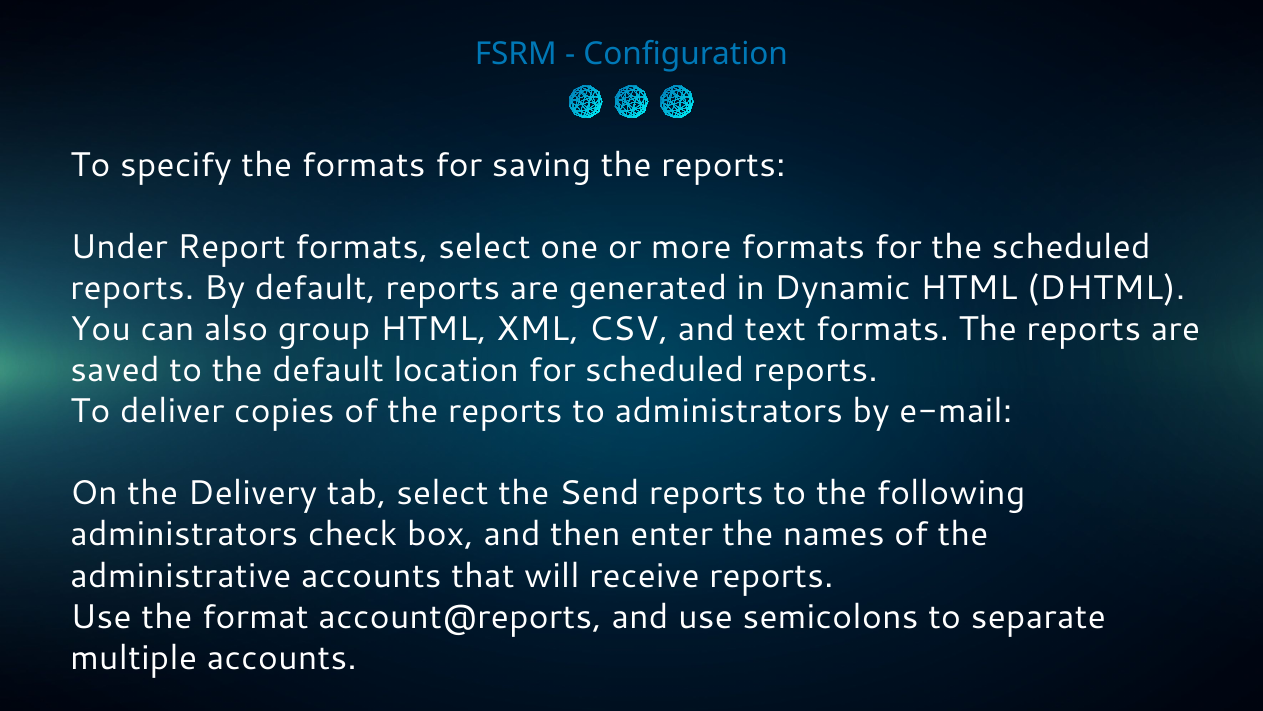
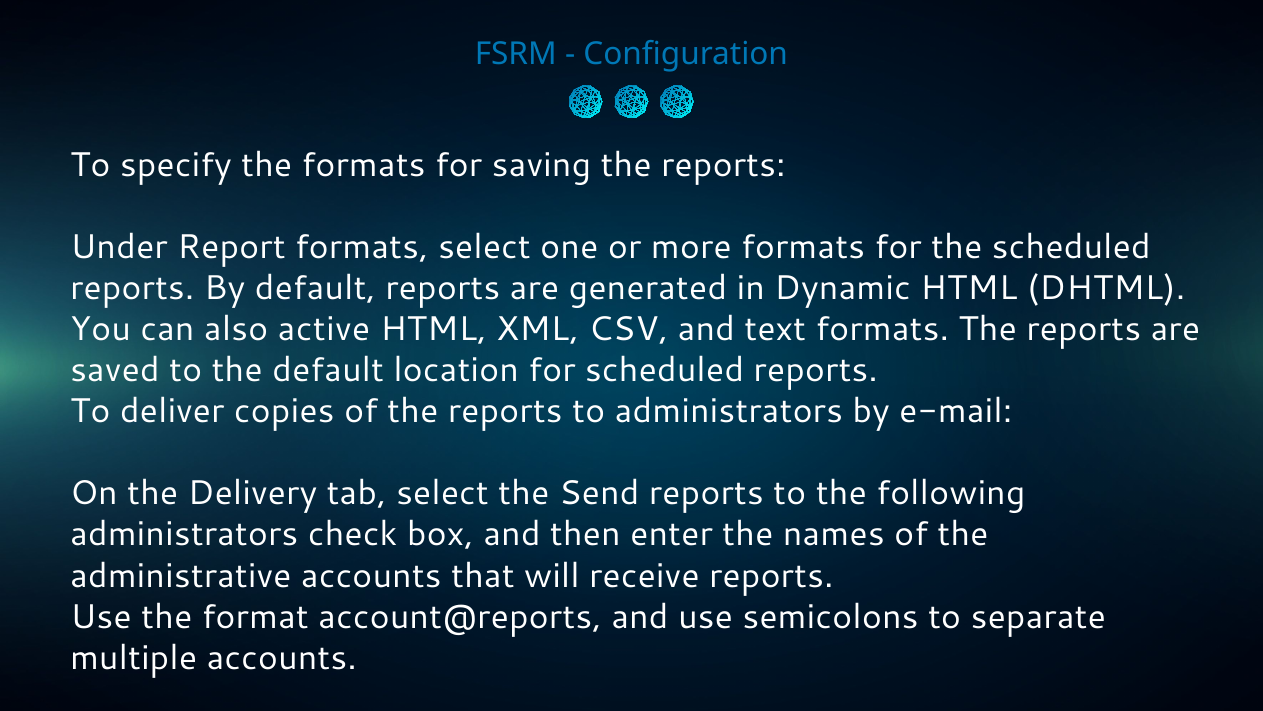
group: group -> active
